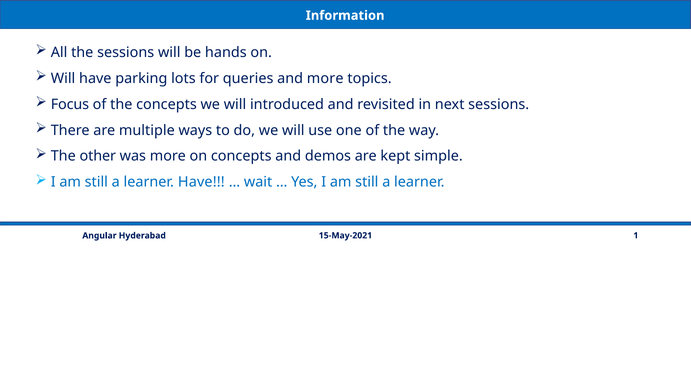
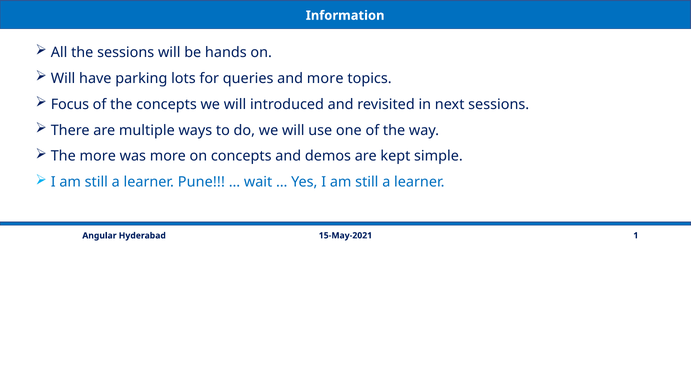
The other: other -> more
learner Have: Have -> Pune
